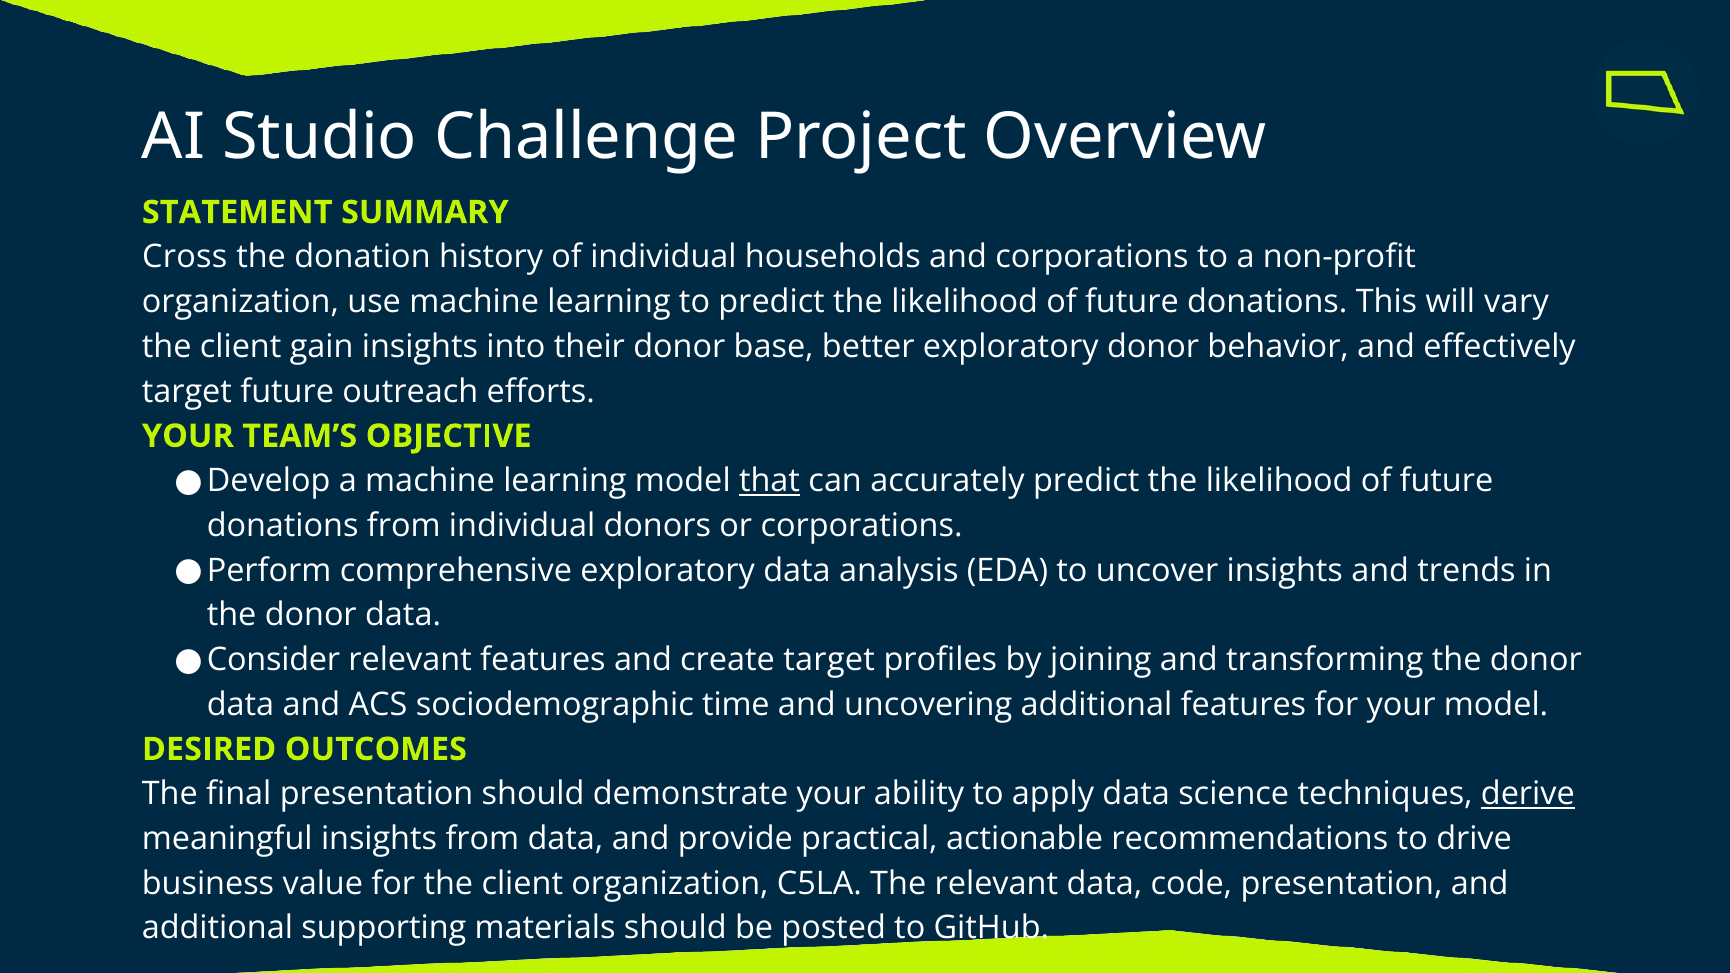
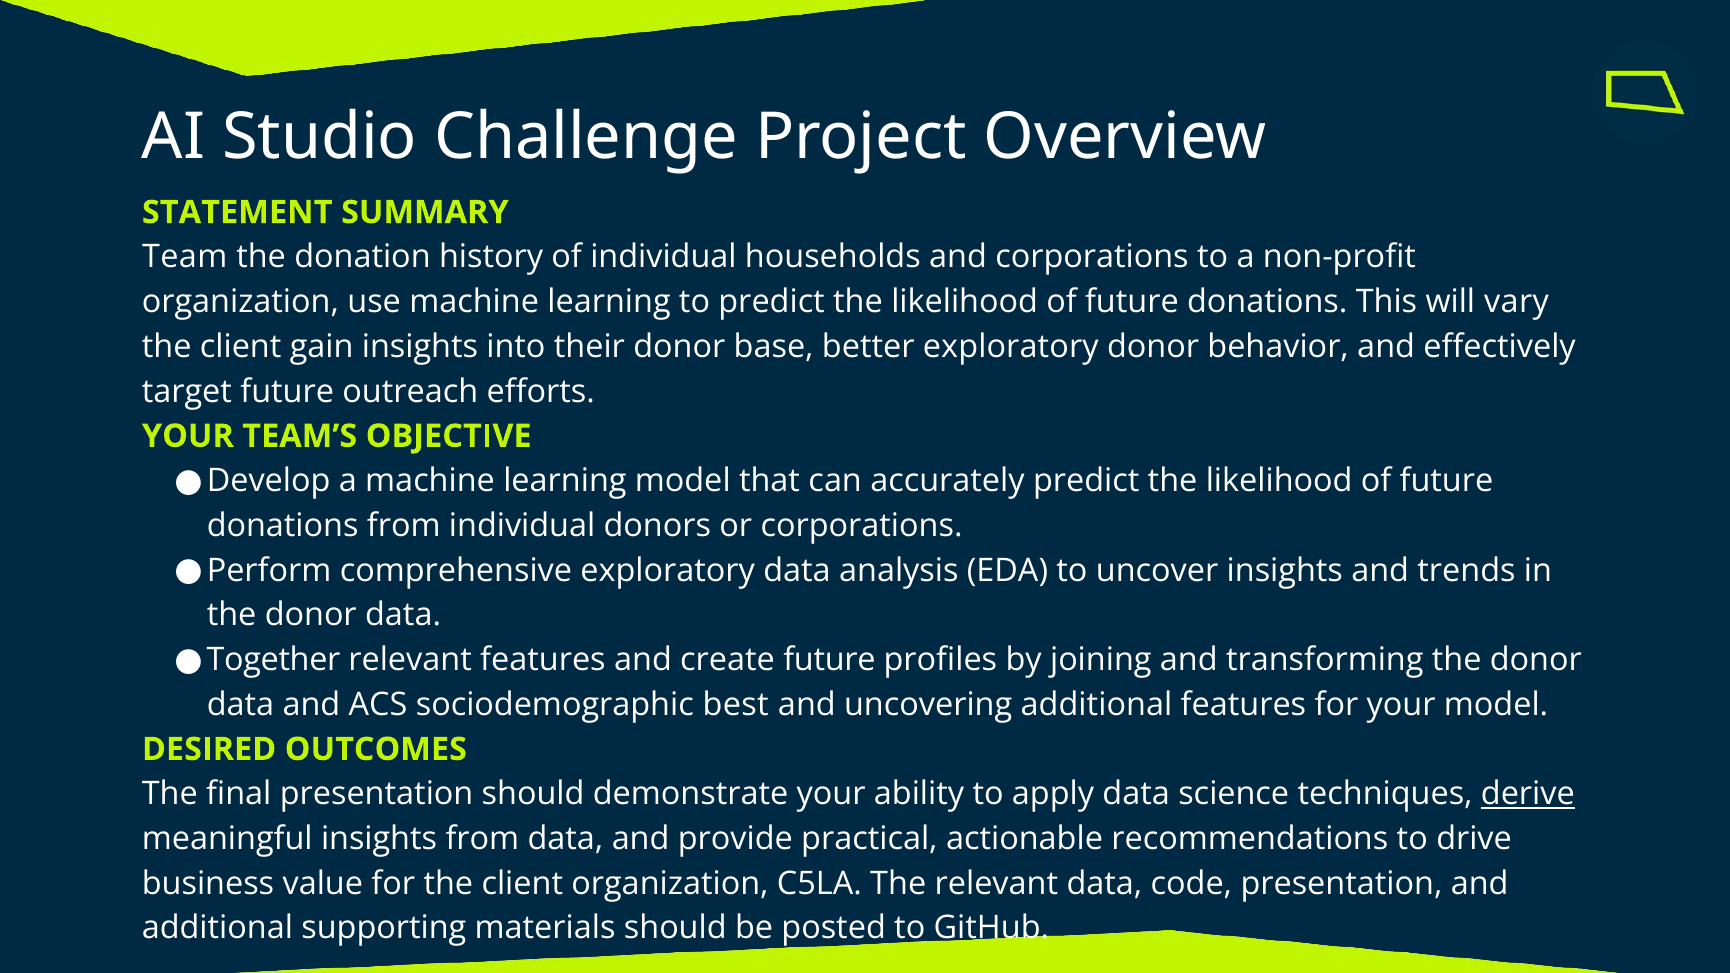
Cross: Cross -> Team
that underline: present -> none
Consider: Consider -> Together
create target: target -> future
time: time -> best
